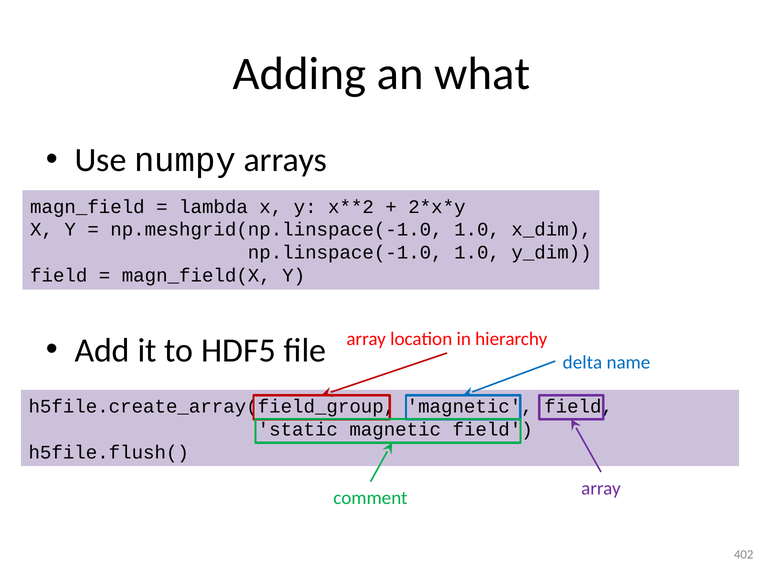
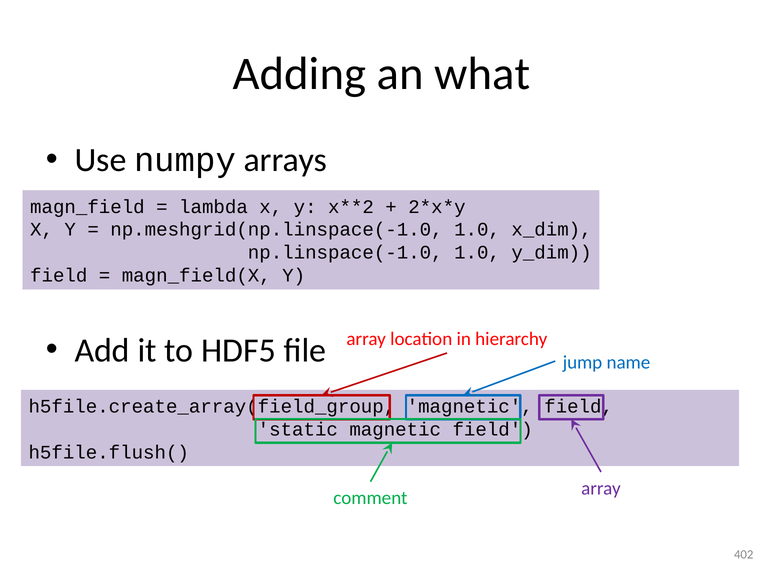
delta: delta -> jump
